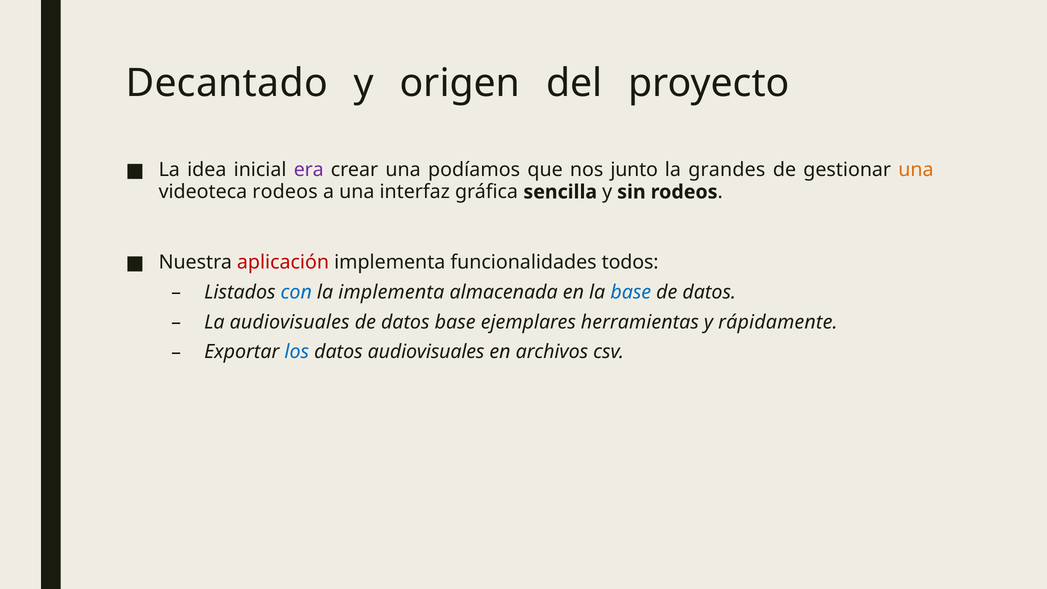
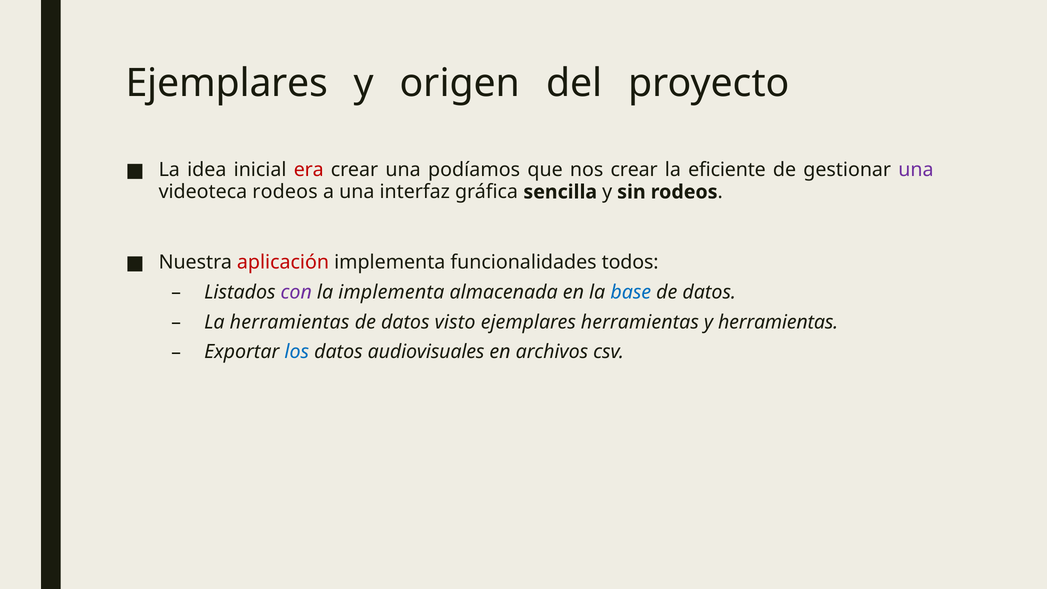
Decantado at (227, 83): Decantado -> Ejemplares
era colour: purple -> red
nos junto: junto -> crear
grandes: grandes -> eficiente
una at (916, 170) colour: orange -> purple
con colour: blue -> purple
La audiovisuales: audiovisuales -> herramientas
datos base: base -> visto
y rápidamente: rápidamente -> herramientas
